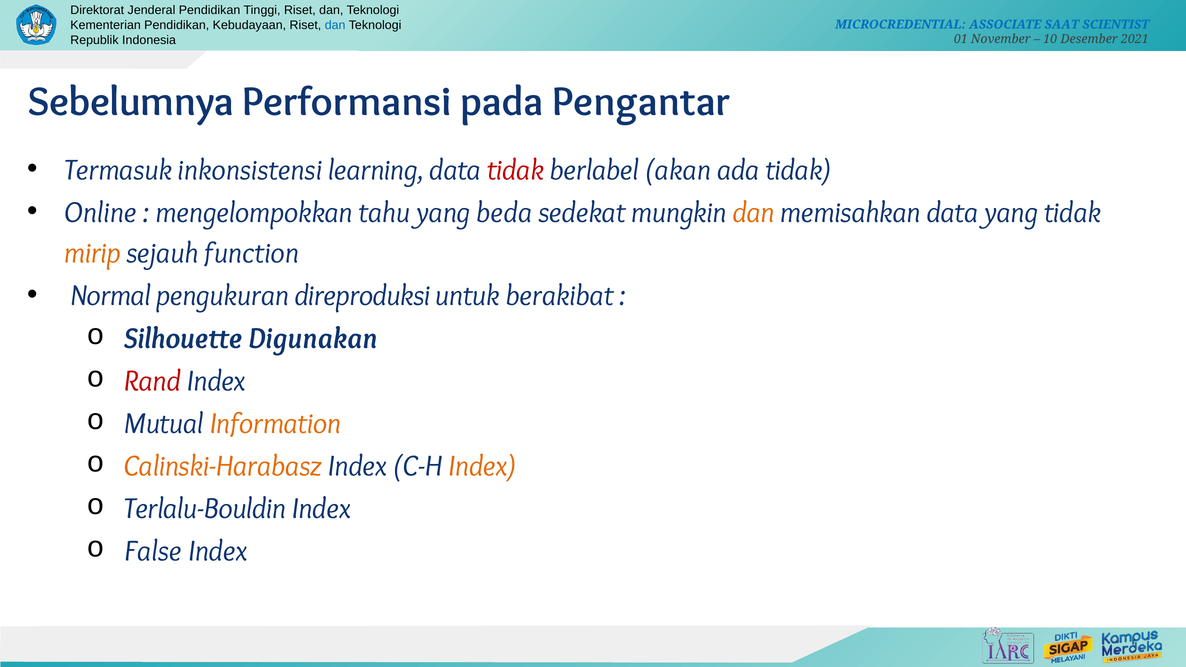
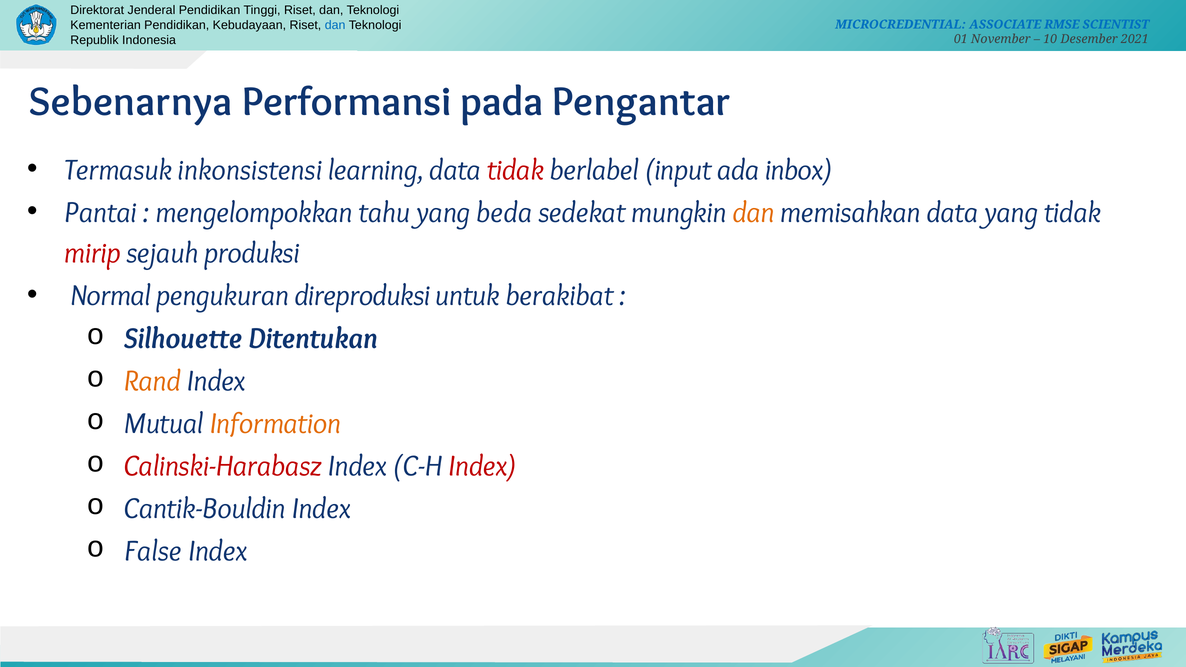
SAAT: SAAT -> RMSE
Sebelumnya: Sebelumnya -> Sebenarnya
akan: akan -> input
ada tidak: tidak -> inbox
Online: Online -> Pantai
mirip colour: orange -> red
function: function -> produksi
Digunakan: Digunakan -> Ditentukan
Rand colour: red -> orange
Calinski-Harabasz colour: orange -> red
Index at (483, 466) colour: orange -> red
Terlalu-Bouldin: Terlalu-Bouldin -> Cantik-Bouldin
